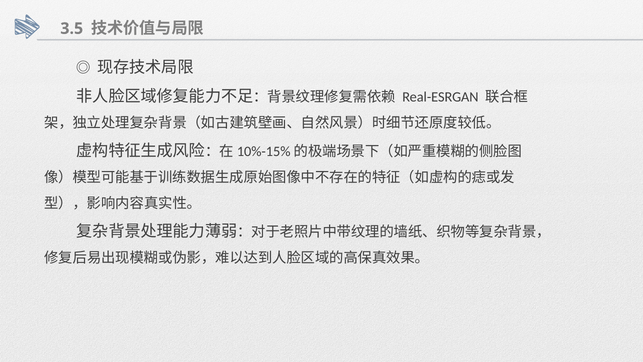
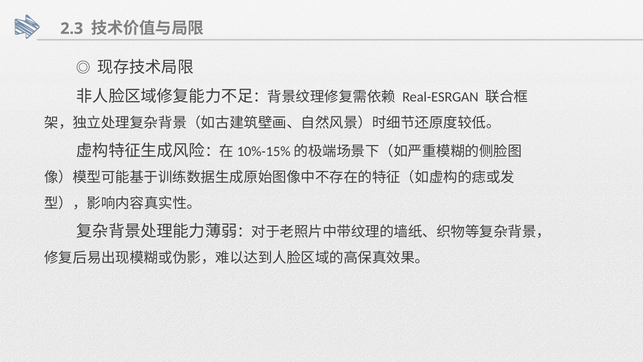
3.5: 3.5 -> 2.3
